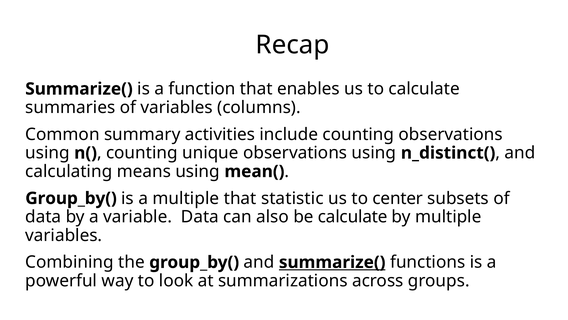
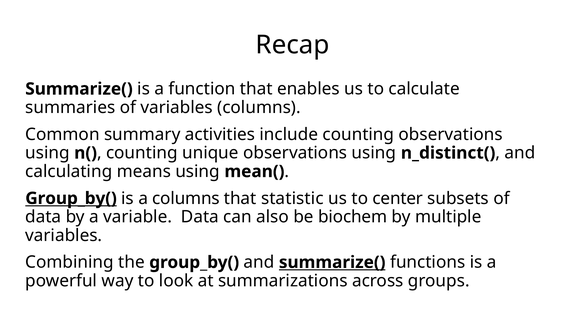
Group_by( at (71, 198) underline: none -> present
a multiple: multiple -> columns
be calculate: calculate -> biochem
